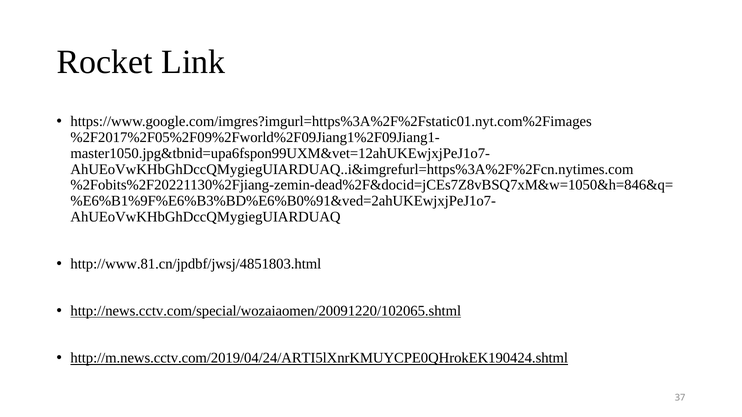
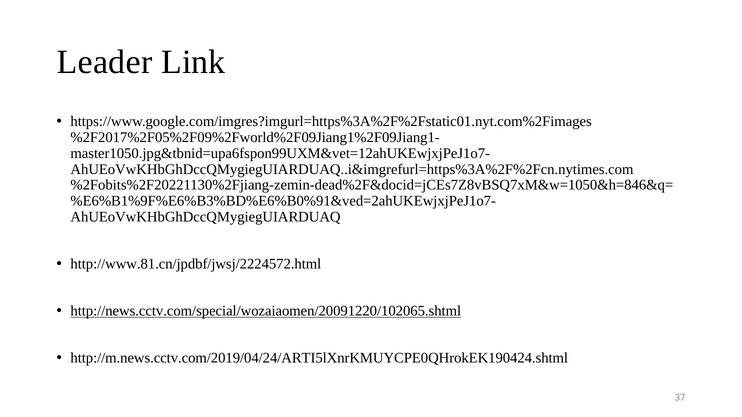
Rocket: Rocket -> Leader
http://www.81.cn/jpdbf/jwsj/4851803.html: http://www.81.cn/jpdbf/jwsj/4851803.html -> http://www.81.cn/jpdbf/jwsj/2224572.html
http://m.news.cctv.com/2019/04/24/ARTI5lXnrKMUYCPE0QHrokEK190424.shtml underline: present -> none
